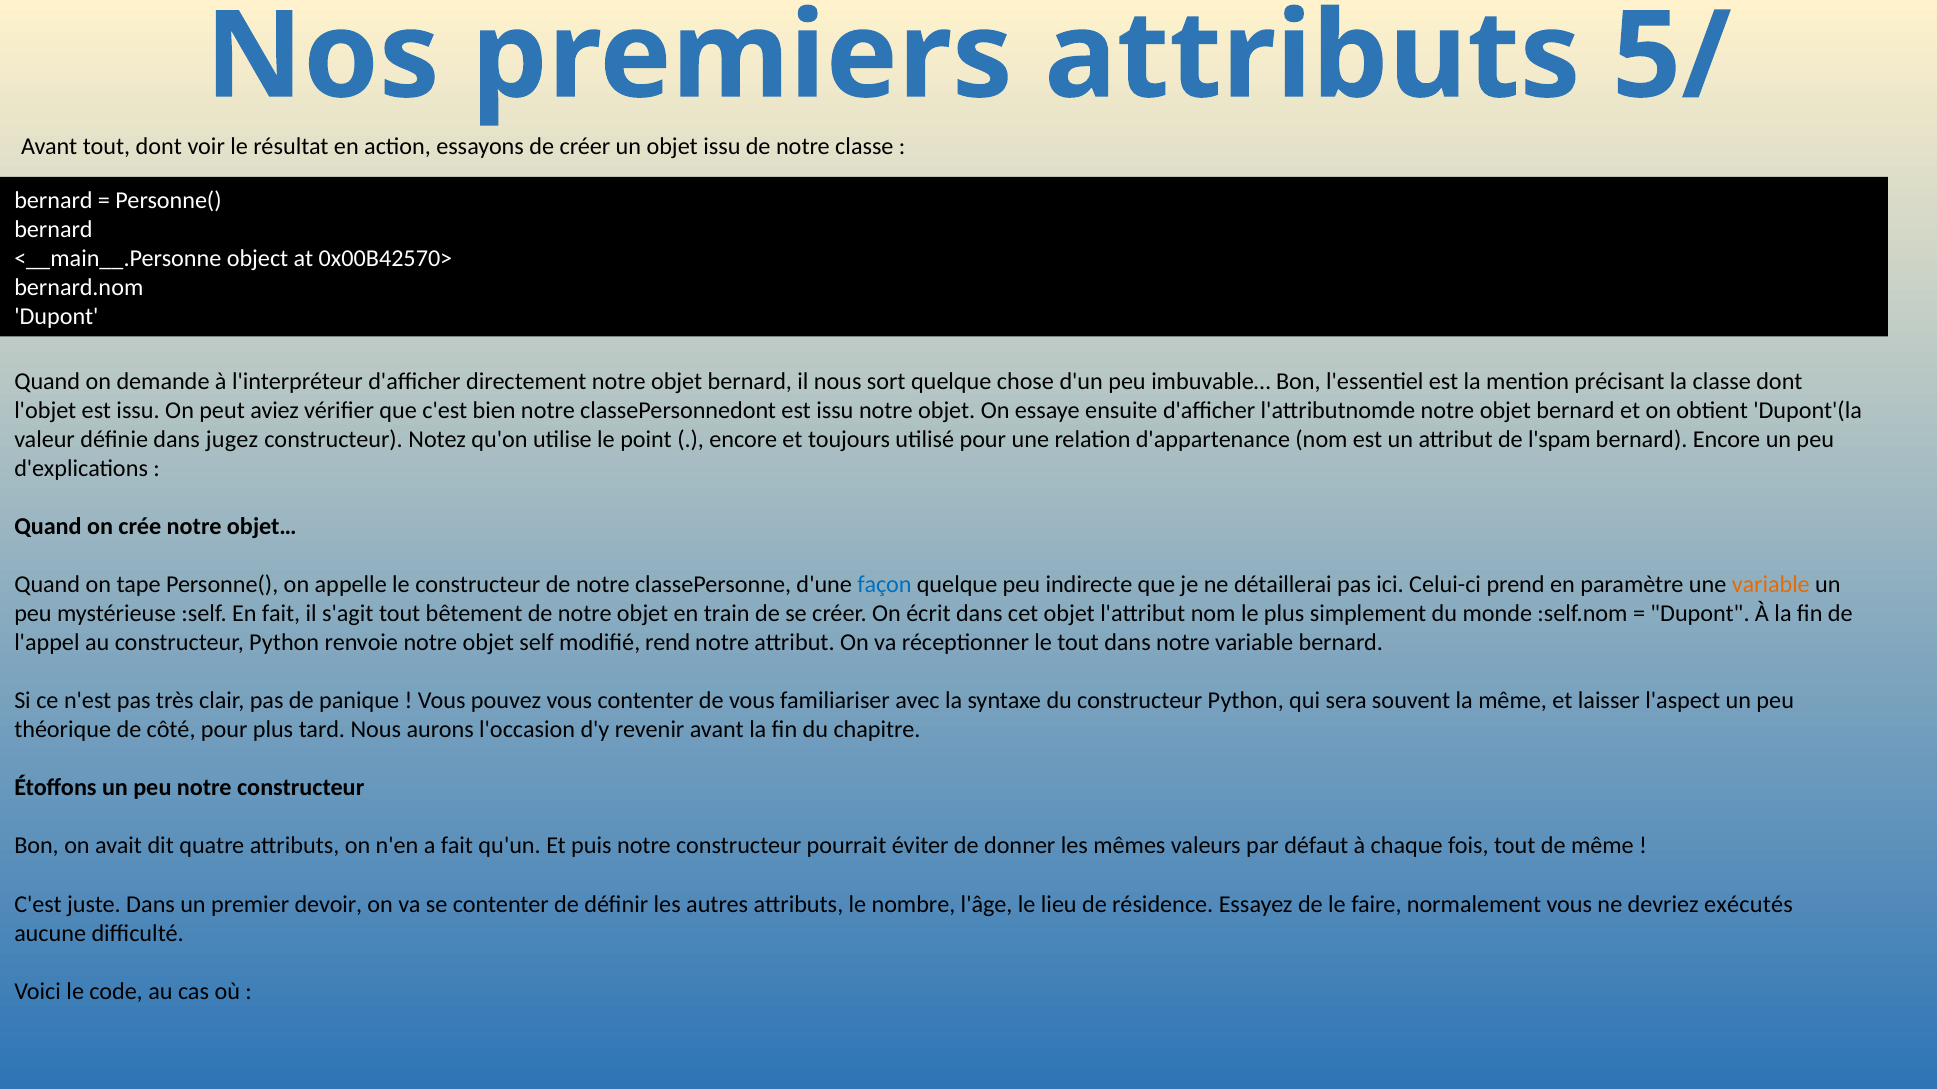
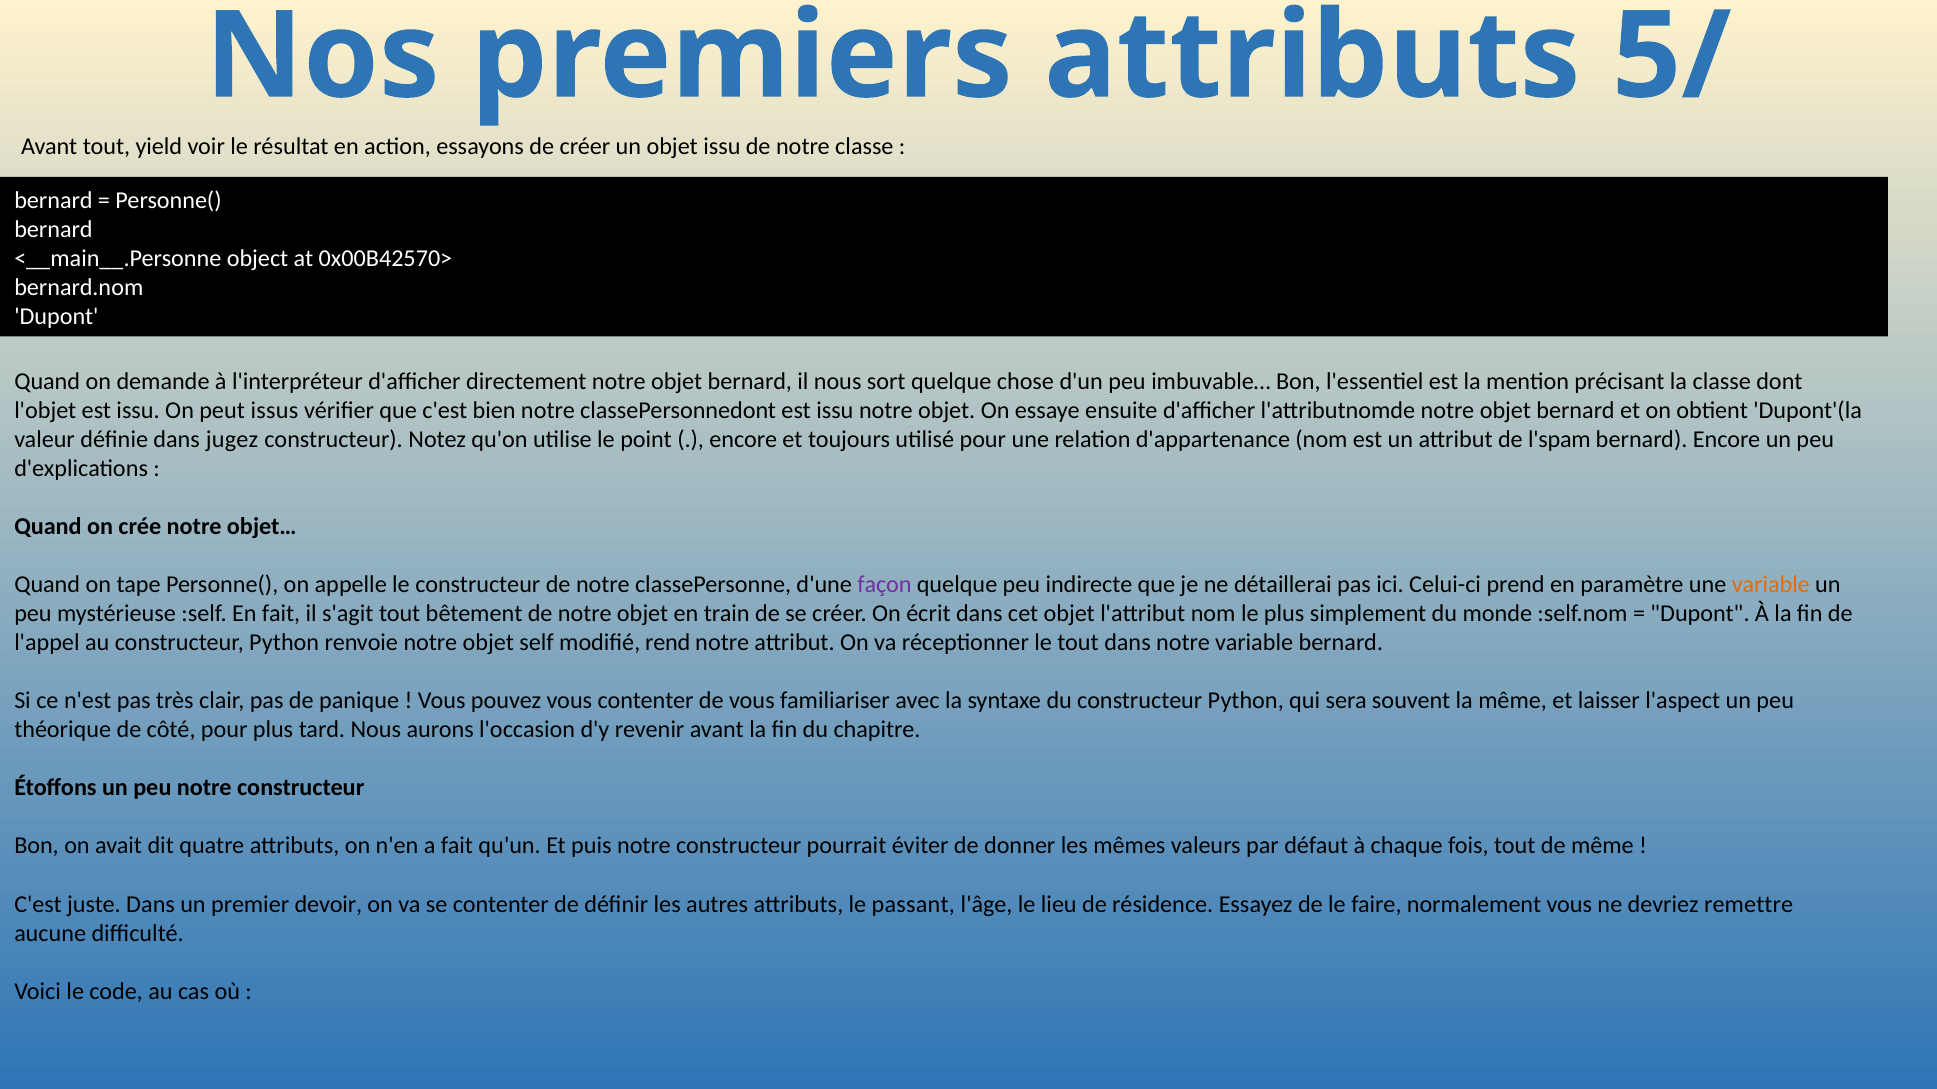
tout dont: dont -> yield
aviez: aviez -> issus
façon colour: blue -> purple
nombre: nombre -> passant
exécutés: exécutés -> remettre
